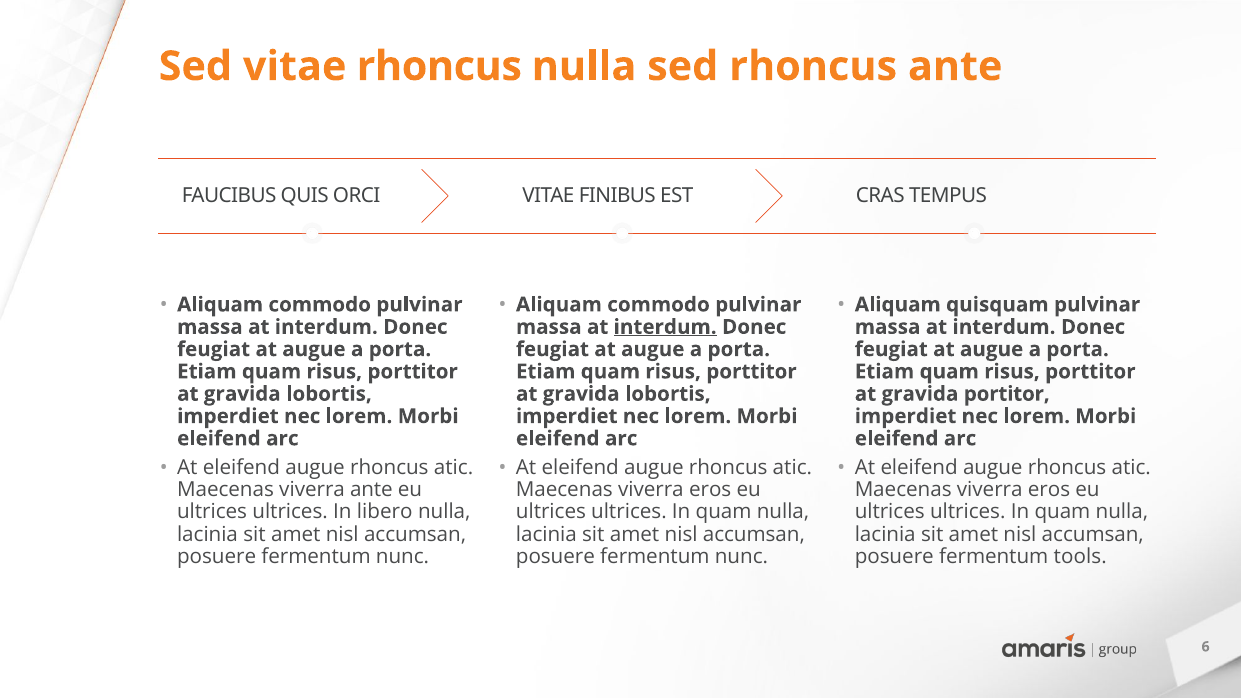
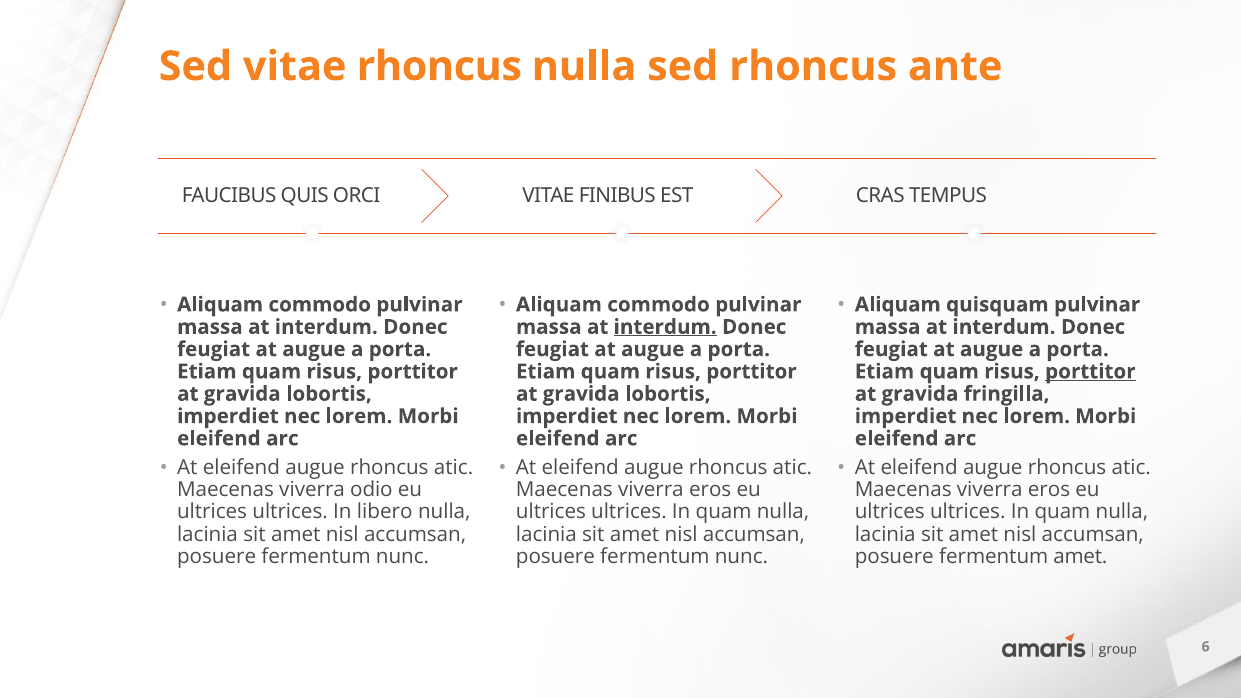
porttitor at (1090, 372) underline: none -> present
portitor: portitor -> fringilla
viverra ante: ante -> odio
fermentum tools: tools -> amet
